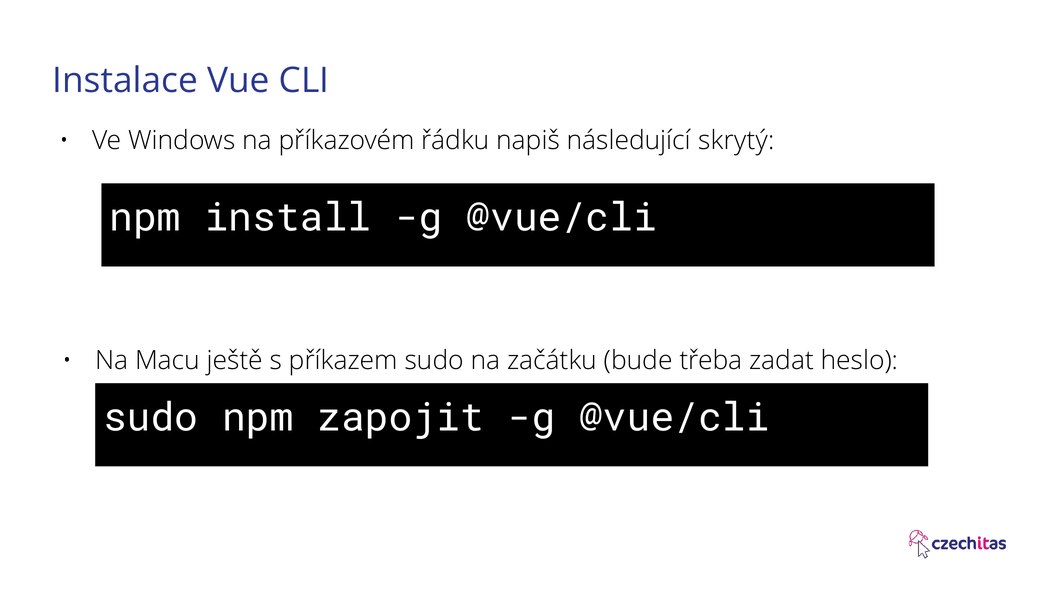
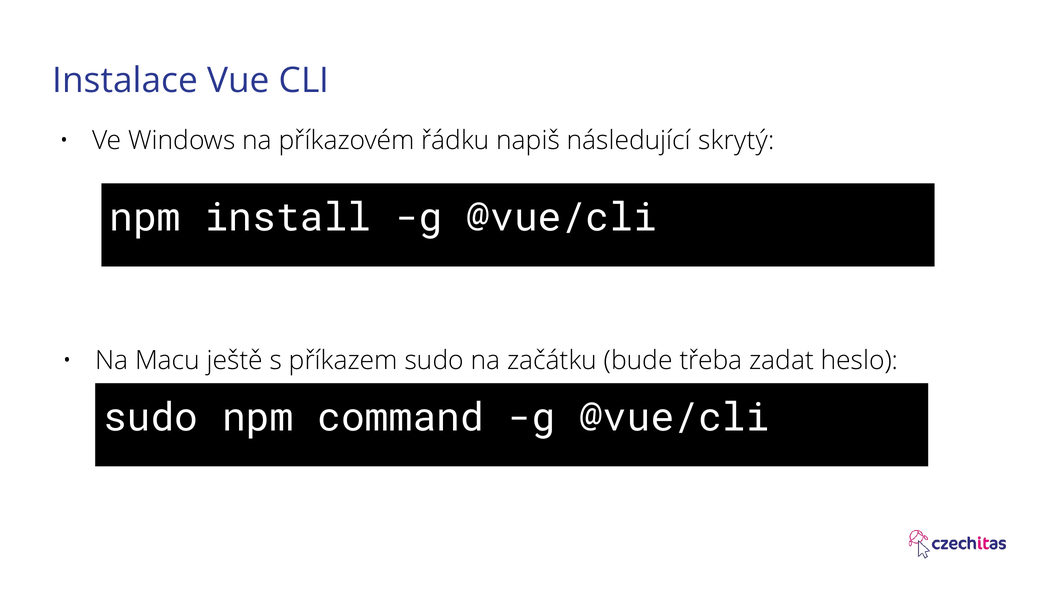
zapojit: zapojit -> command
